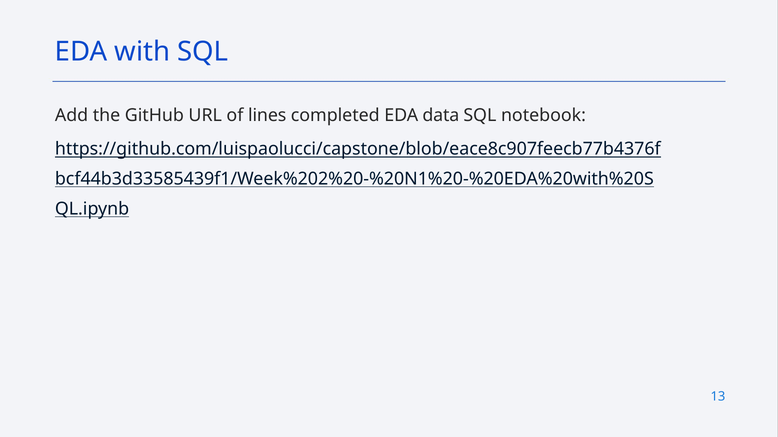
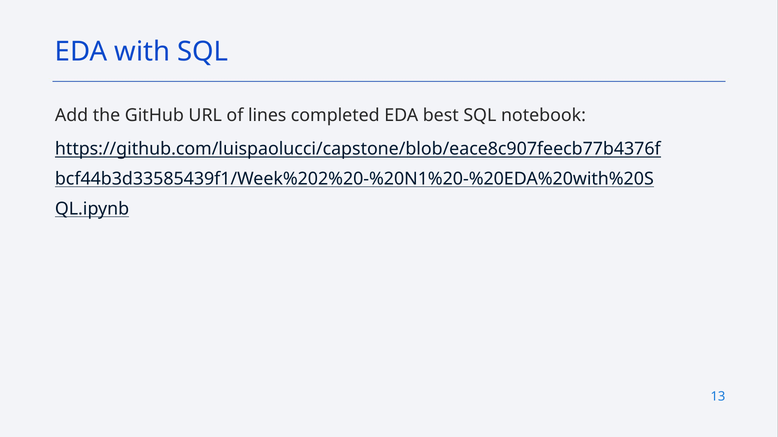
data: data -> best
